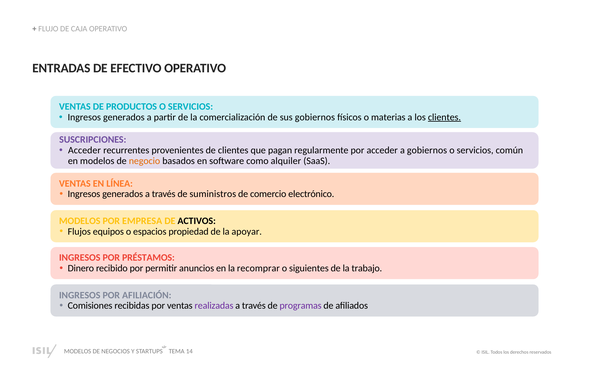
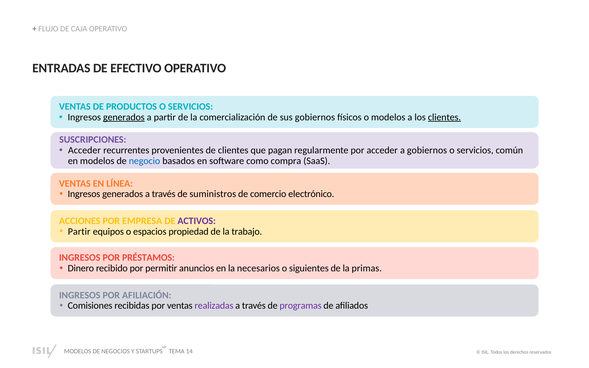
generados at (124, 117) underline: none -> present
o materias: materias -> modelos
negocio colour: orange -> blue
alquiler: alquiler -> compra
MODELOS at (80, 221): MODELOS -> ACCIONES
ACTIVOS colour: black -> purple
Flujos at (79, 232): Flujos -> Partir
apoyar: apoyar -> trabajo
recomprar: recomprar -> necesarios
trabajo: trabajo -> primas
